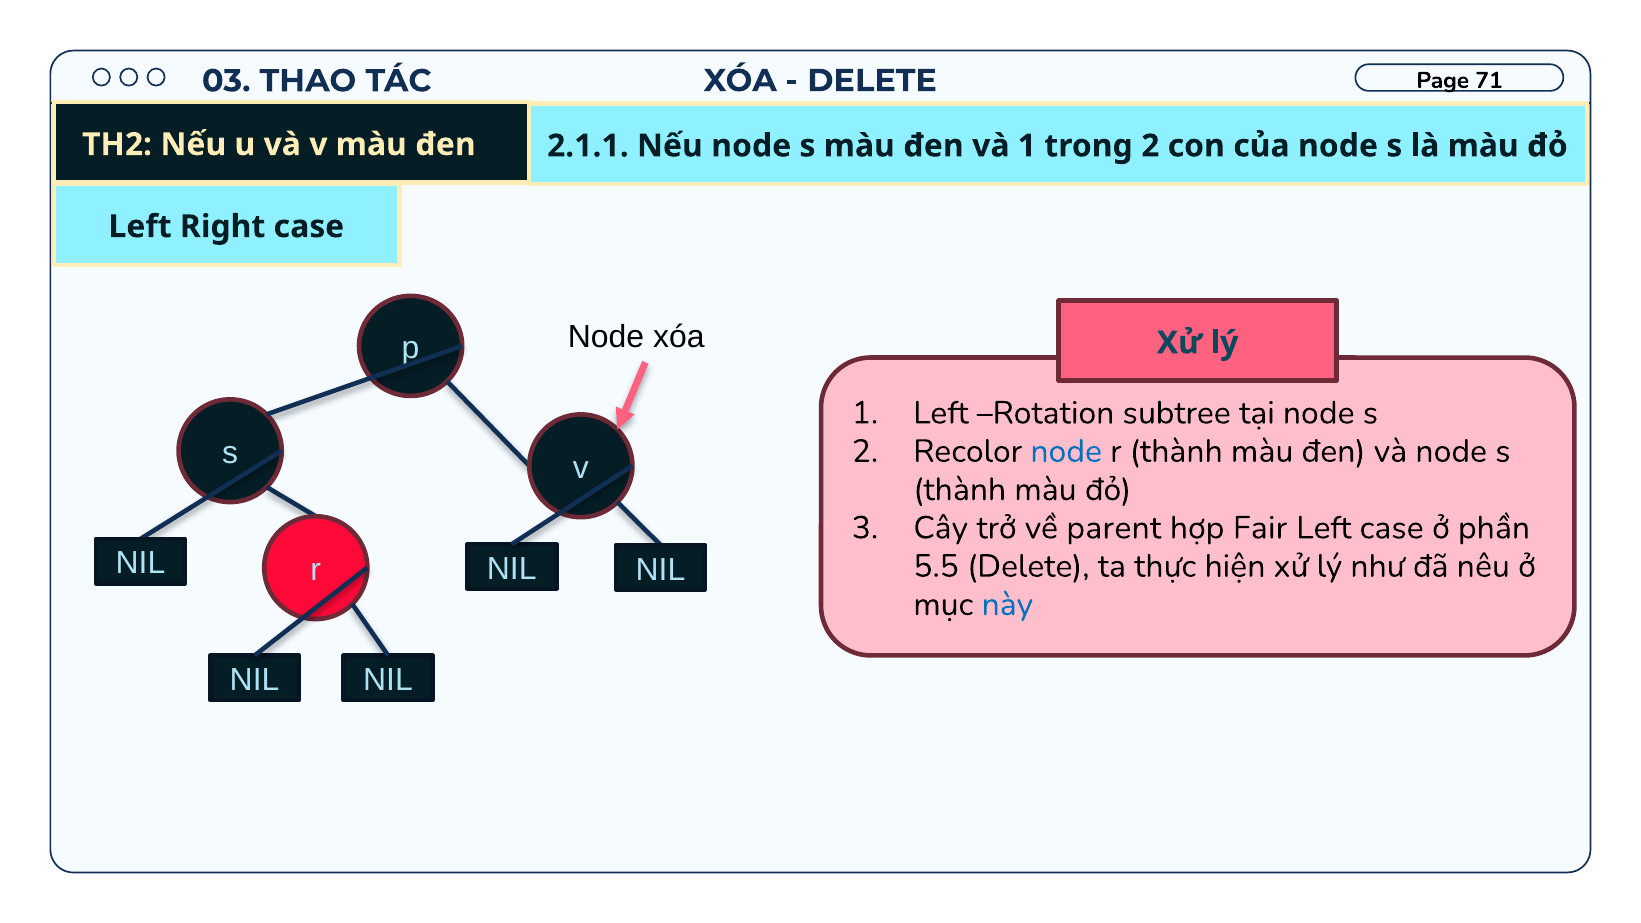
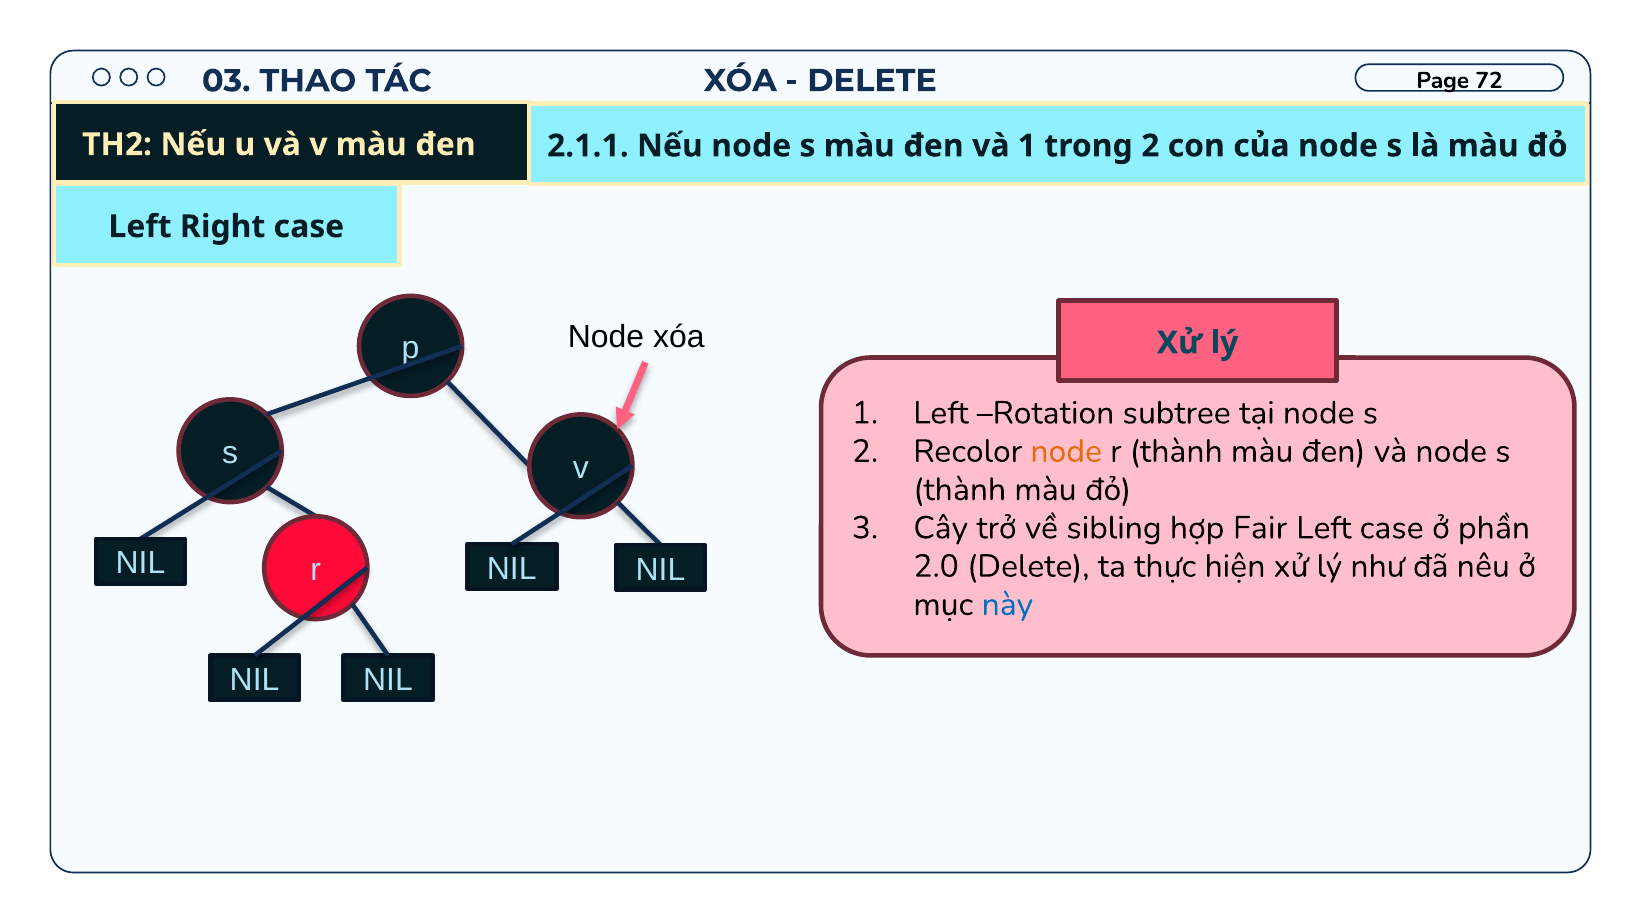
71: 71 -> 72
node at (1066, 451) colour: blue -> orange
parent: parent -> sibling
5.5: 5.5 -> 2.0
